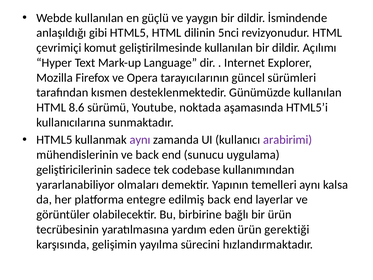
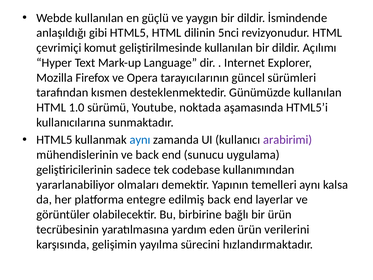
8.6: 8.6 -> 1.0
aynı at (140, 140) colour: purple -> blue
gerektiği: gerektiği -> verilerini
